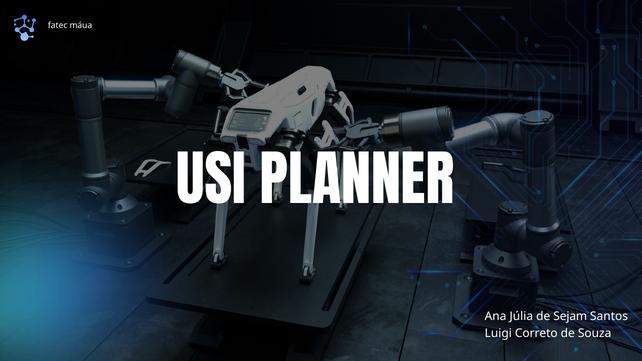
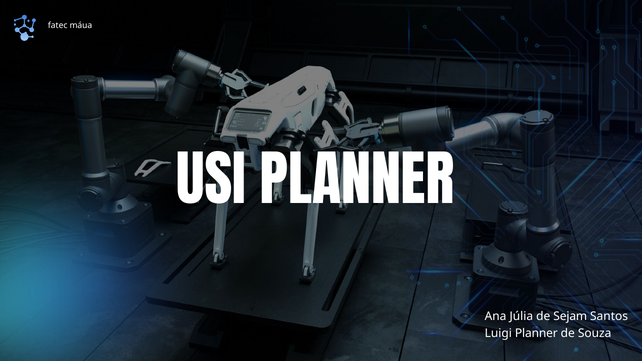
Luigi Correto: Correto -> Planner
